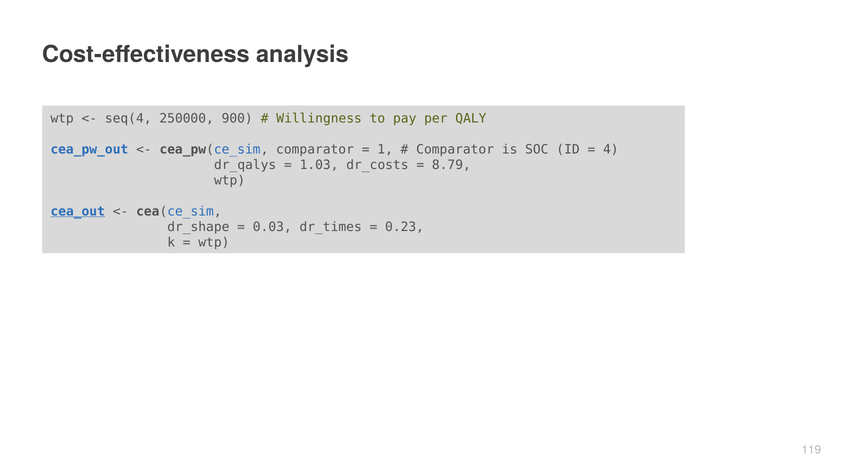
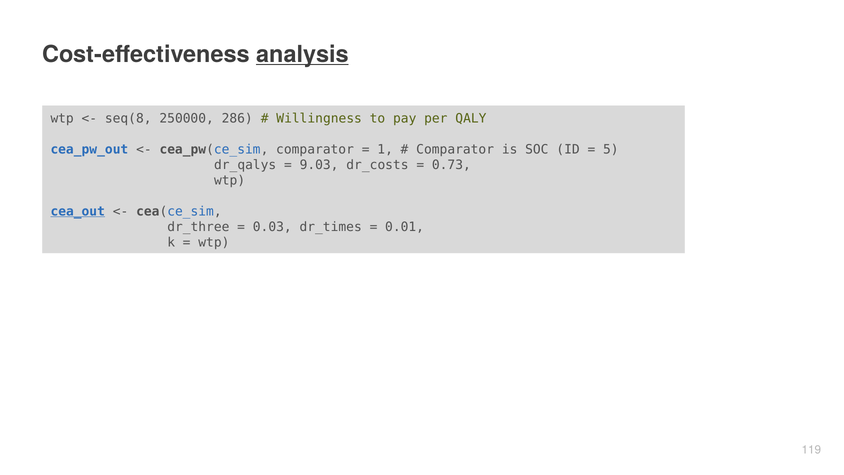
analysis underline: none -> present
seq(4: seq(4 -> seq(8
900: 900 -> 286
4: 4 -> 5
1.03: 1.03 -> 9.03
8.79: 8.79 -> 0.73
dr_shape: dr_shape -> dr_three
0.23: 0.23 -> 0.01
